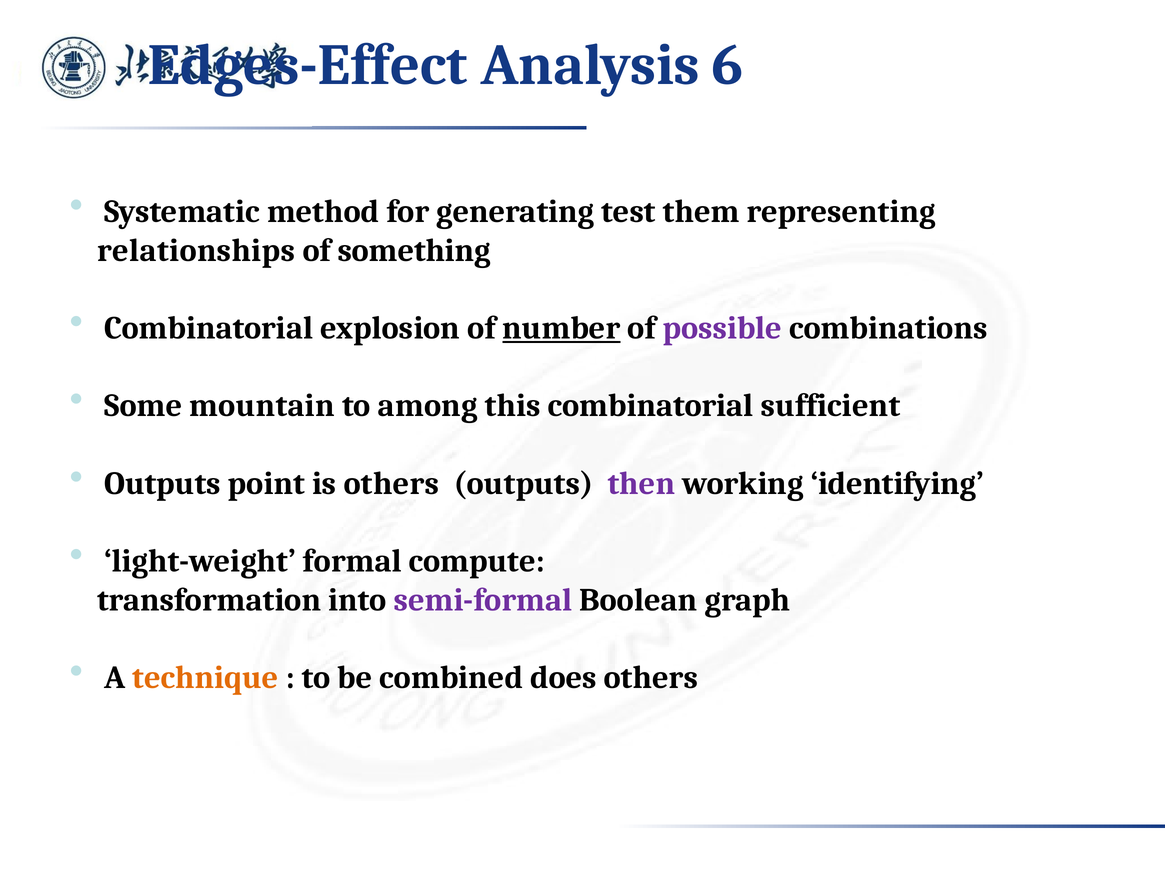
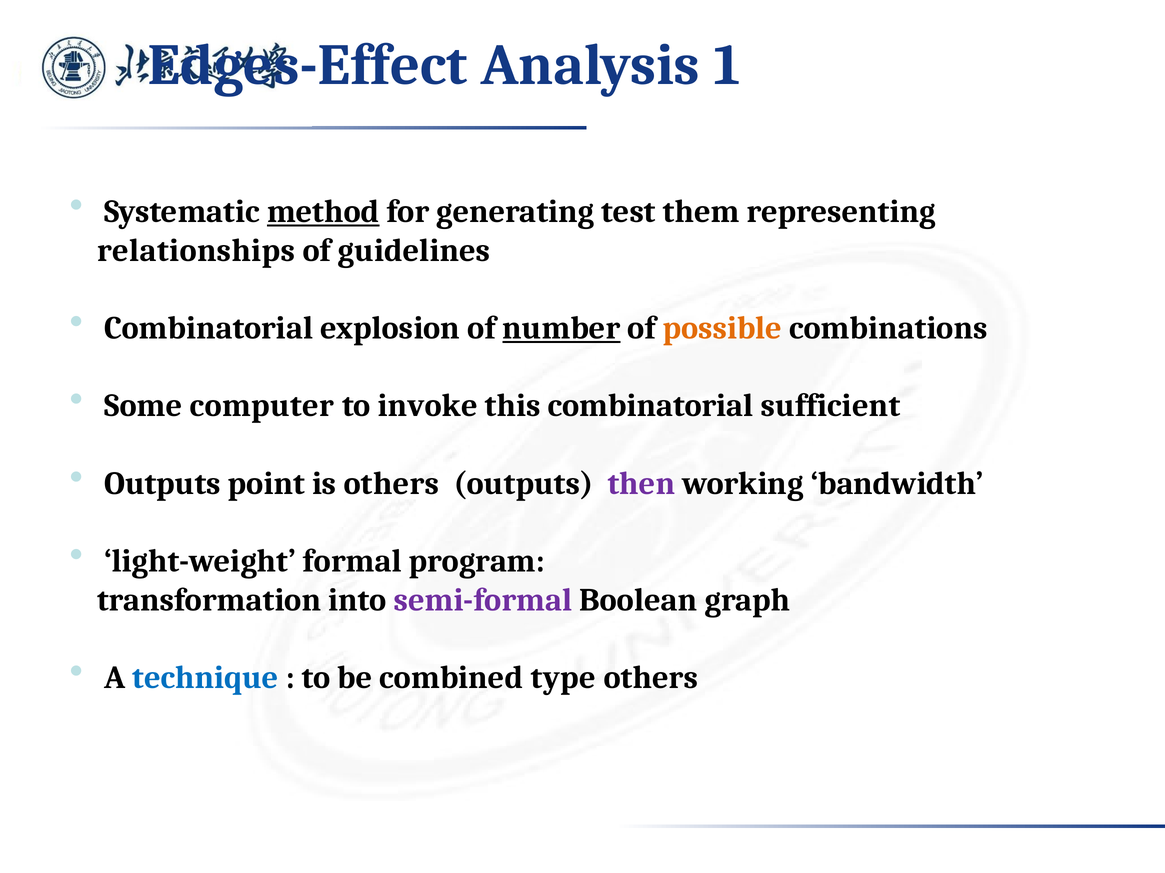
6: 6 -> 1
method underline: none -> present
something: something -> guidelines
possible colour: purple -> orange
mountain: mountain -> computer
among: among -> invoke
identifying: identifying -> bandwidth
compute: compute -> program
technique colour: orange -> blue
does: does -> type
